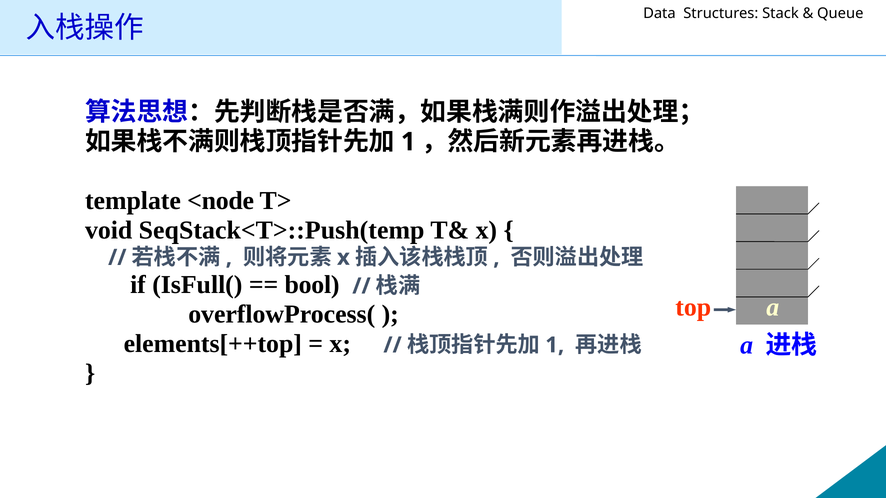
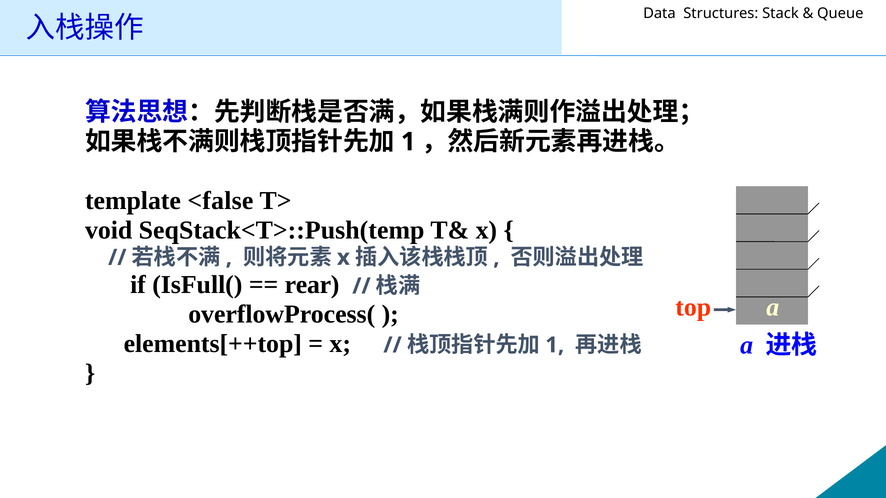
<node: <node -> <false
bool: bool -> rear
